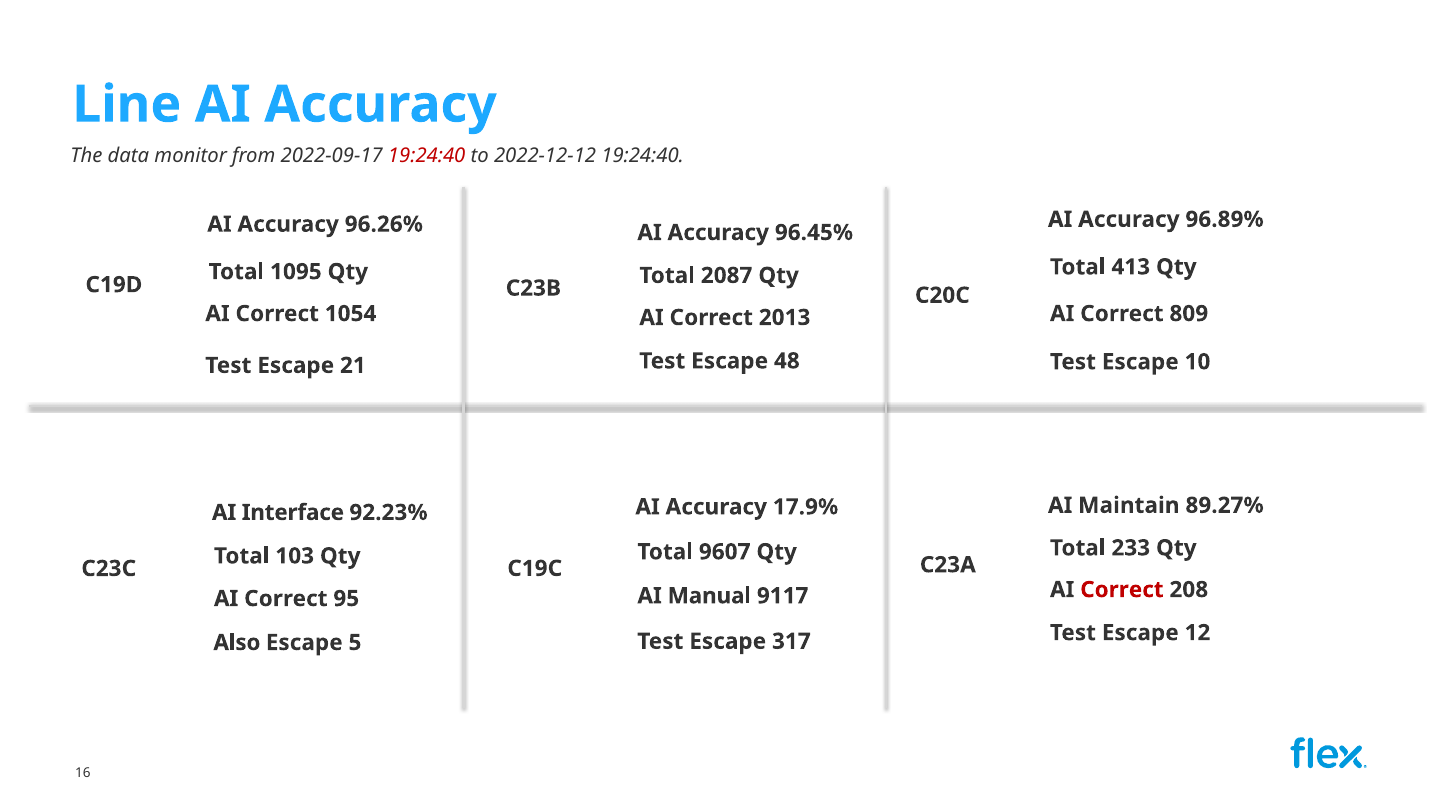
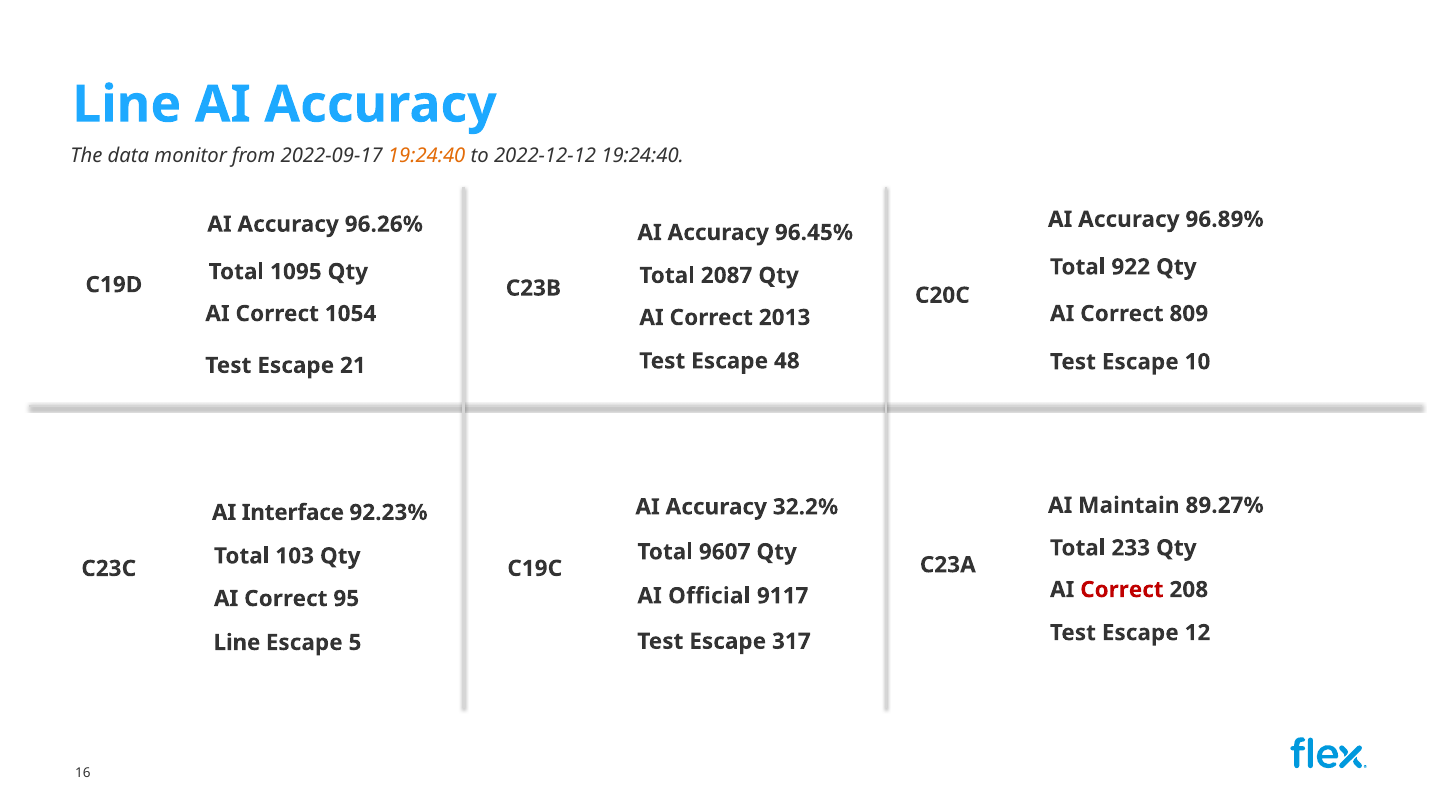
19:24:40 at (427, 156) colour: red -> orange
413: 413 -> 922
17.9%: 17.9% -> 32.2%
Manual: Manual -> Official
Also at (237, 642): Also -> Line
